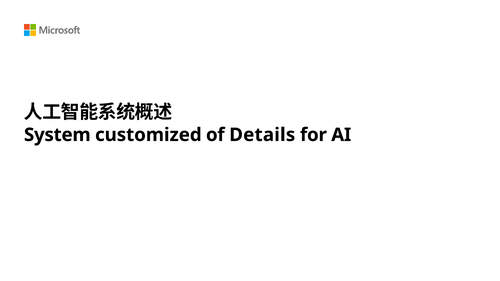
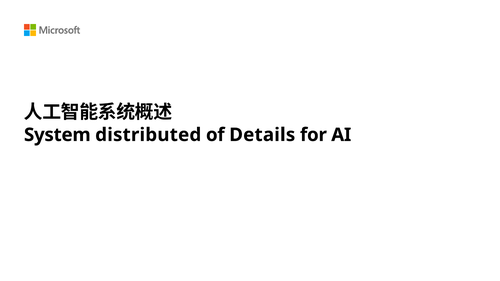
customized: customized -> distributed
